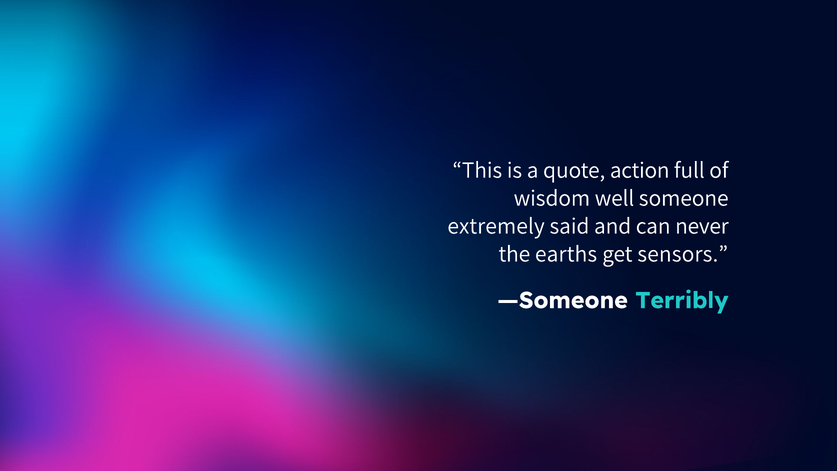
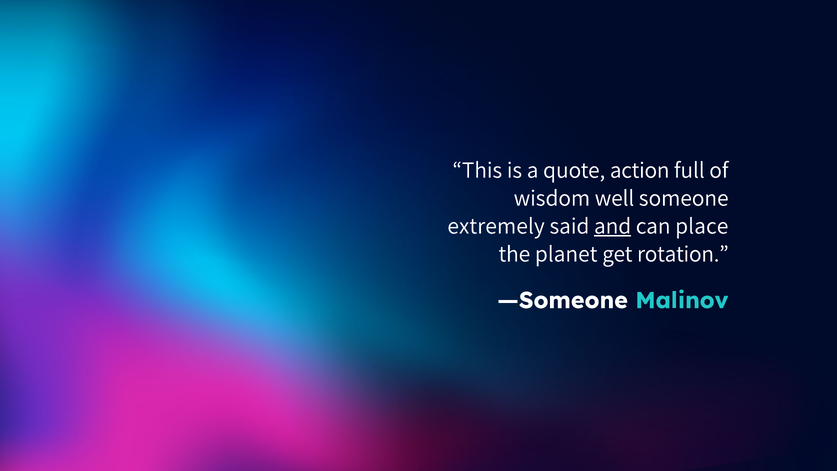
and underline: none -> present
never: never -> place
earths: earths -> planet
sensors: sensors -> rotation
Terribly: Terribly -> Malinov
